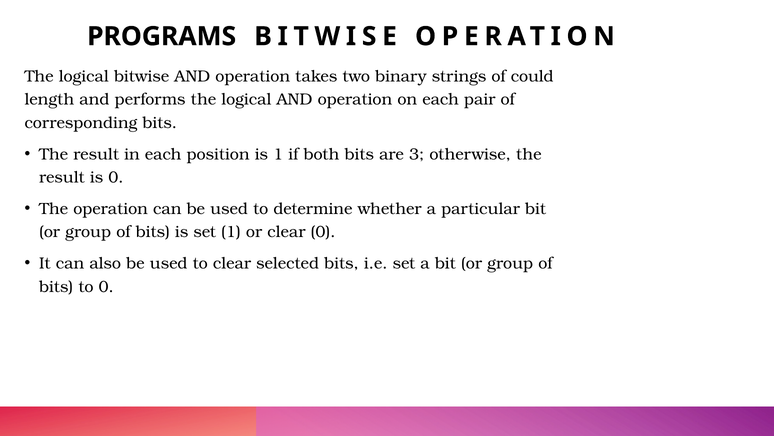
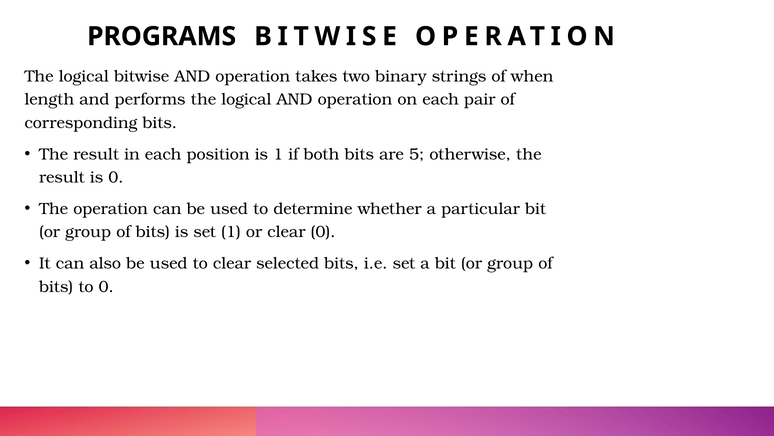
could: could -> when
3: 3 -> 5
